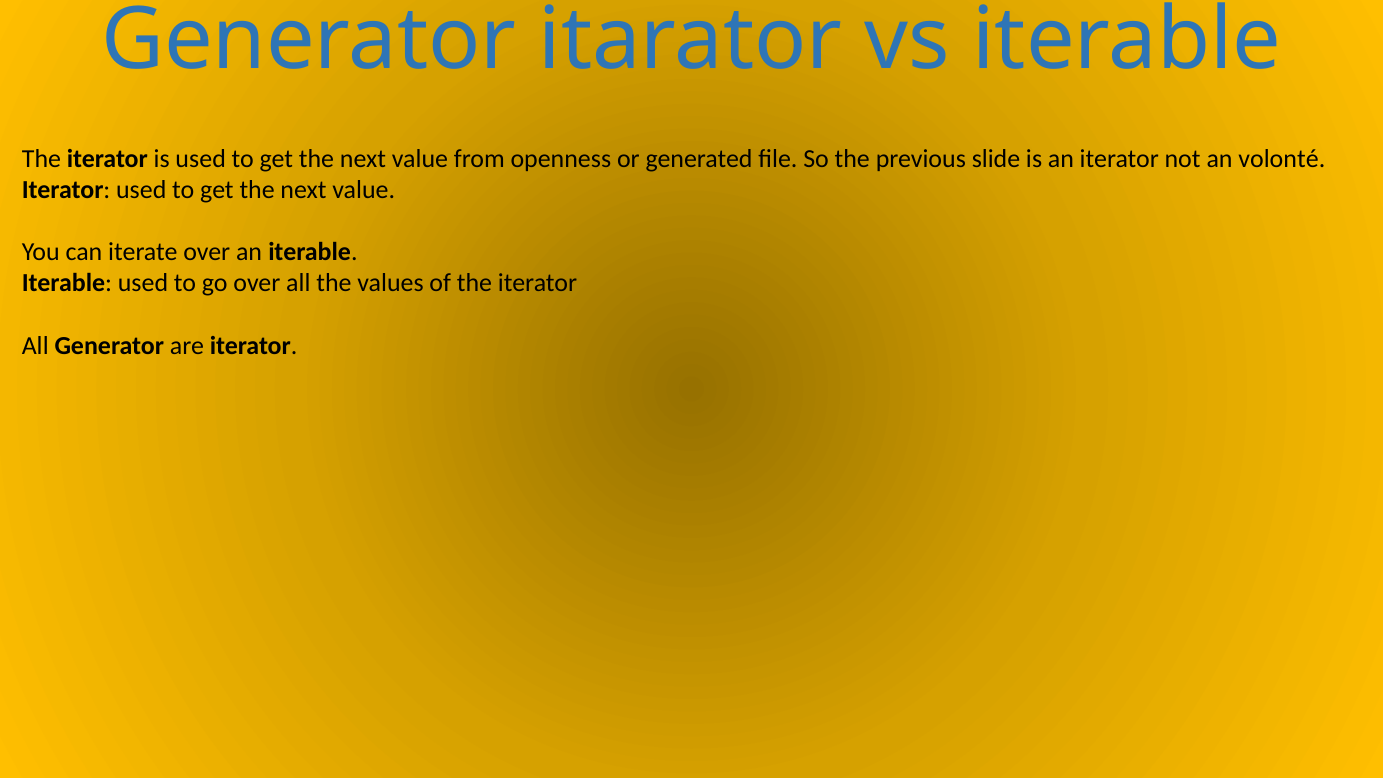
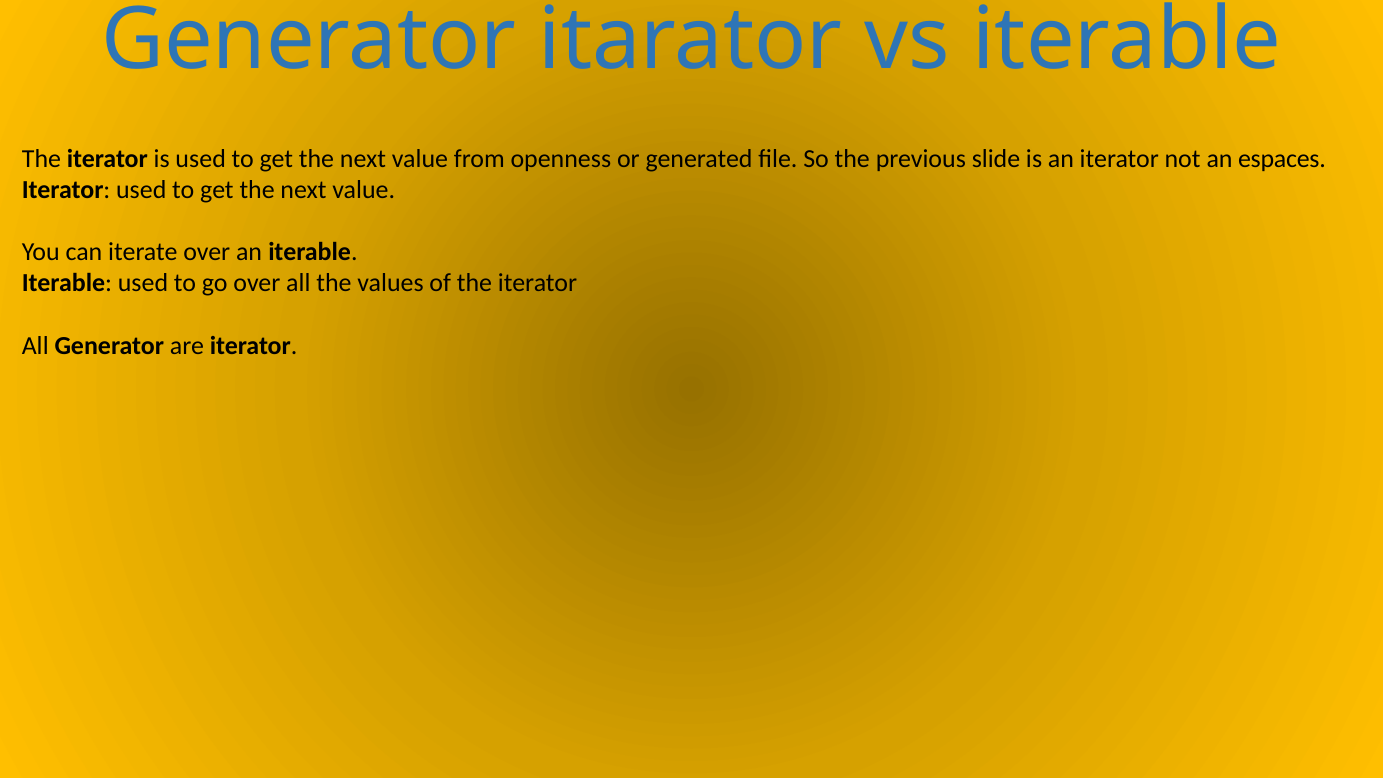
volonté: volonté -> espaces
